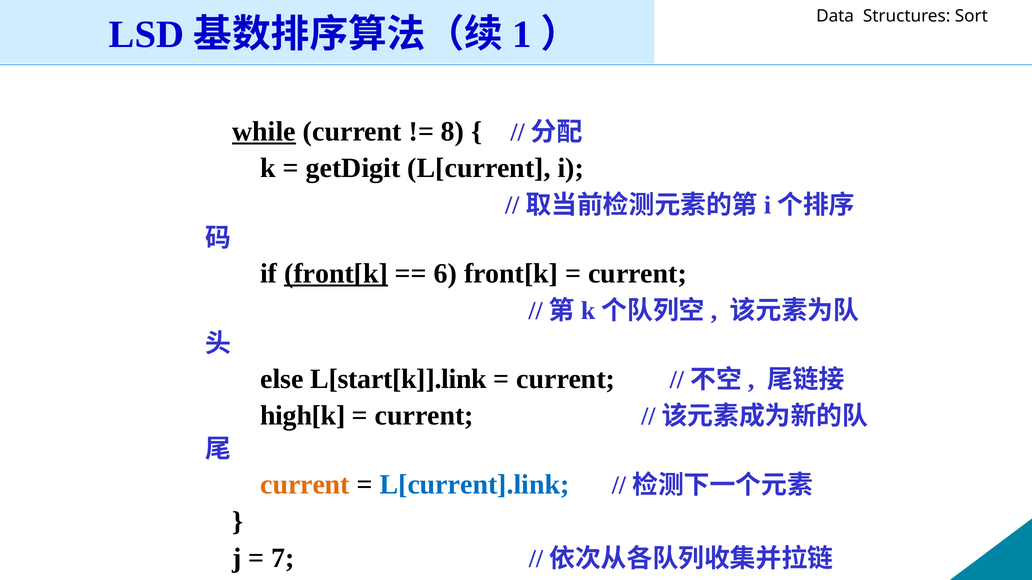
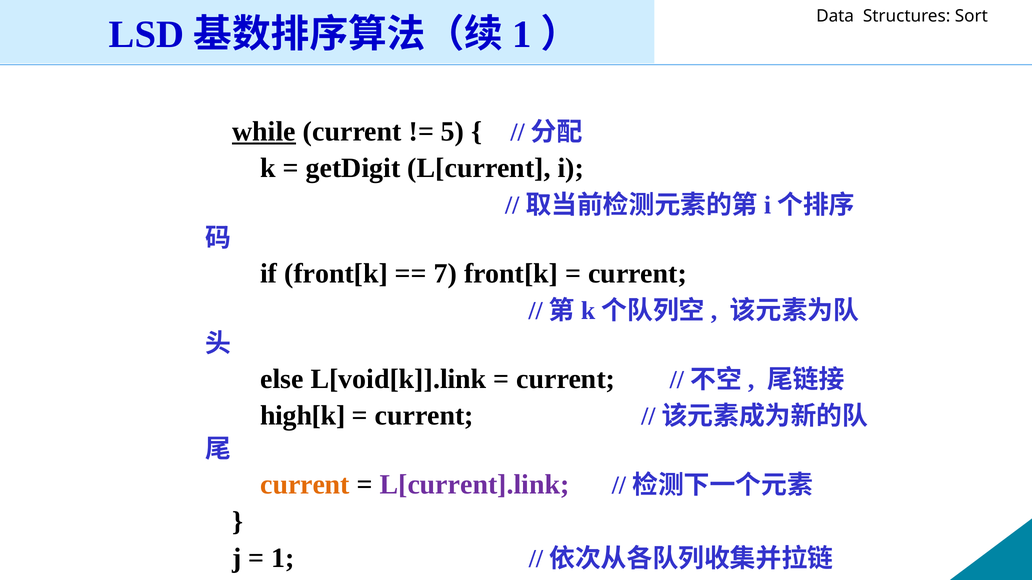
8: 8 -> 5
front[k at (336, 274) underline: present -> none
6: 6 -> 7
L[start[k]].link: L[start[k]].link -> L[void[k]].link
L[current].link colour: blue -> purple
7 at (283, 558): 7 -> 1
